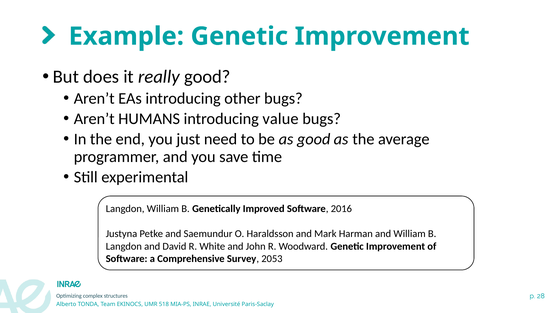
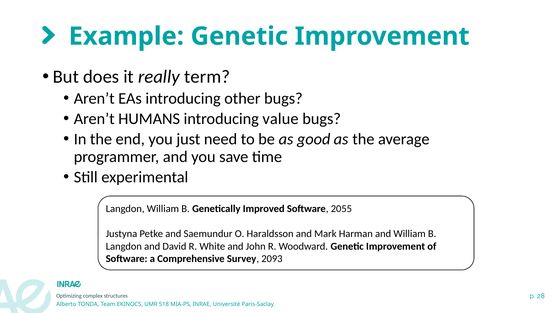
really good: good -> term
2016: 2016 -> 2055
2053: 2053 -> 2093
